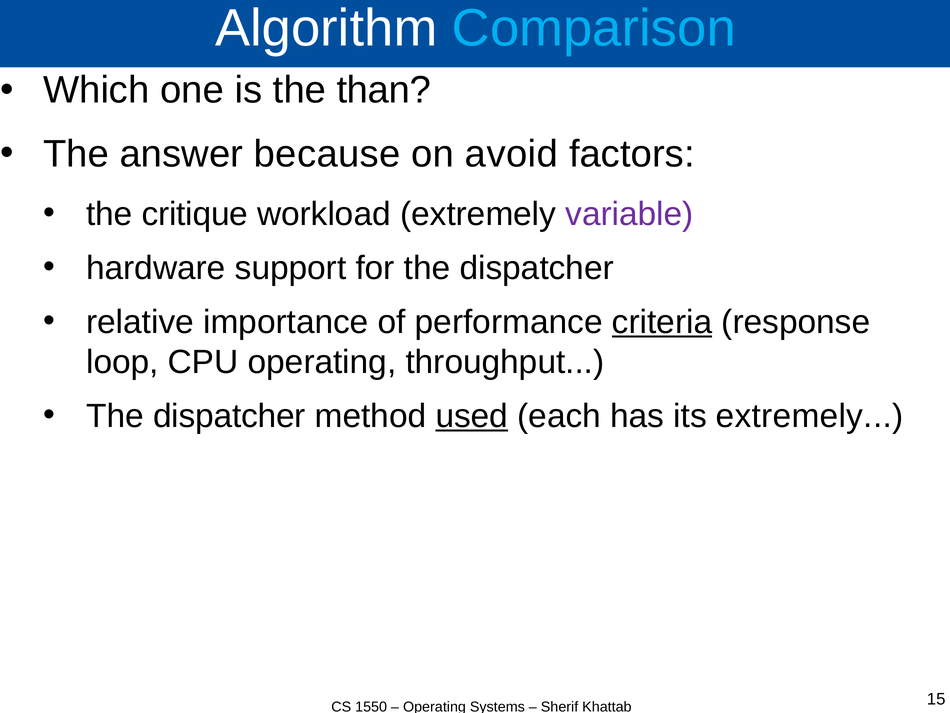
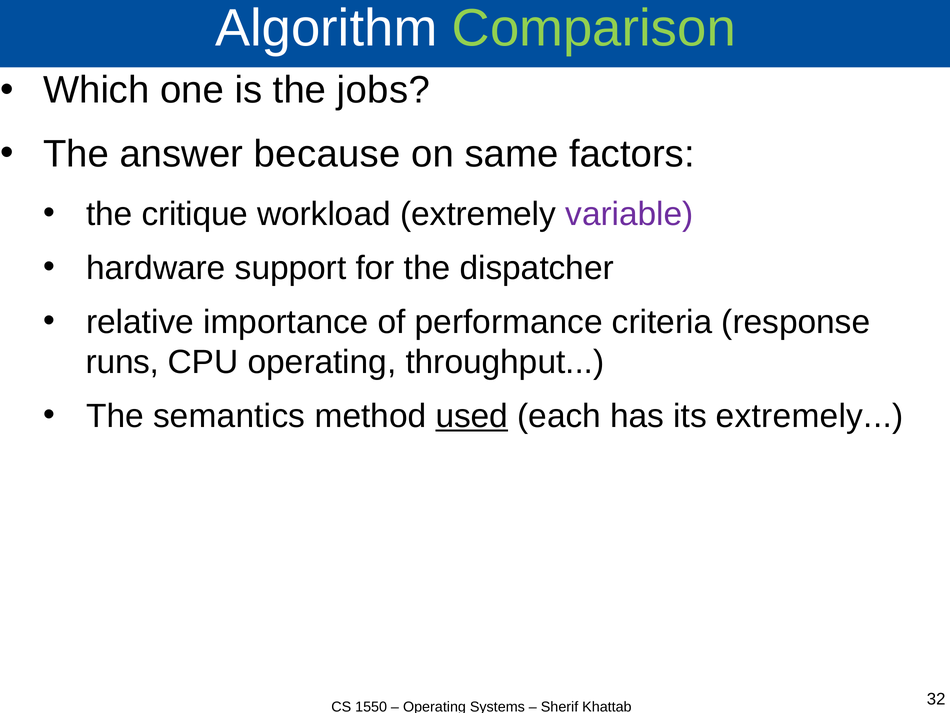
Comparison colour: light blue -> light green
than: than -> jobs
avoid: avoid -> same
criteria underline: present -> none
loop: loop -> runs
dispatcher at (229, 416): dispatcher -> semantics
15: 15 -> 32
